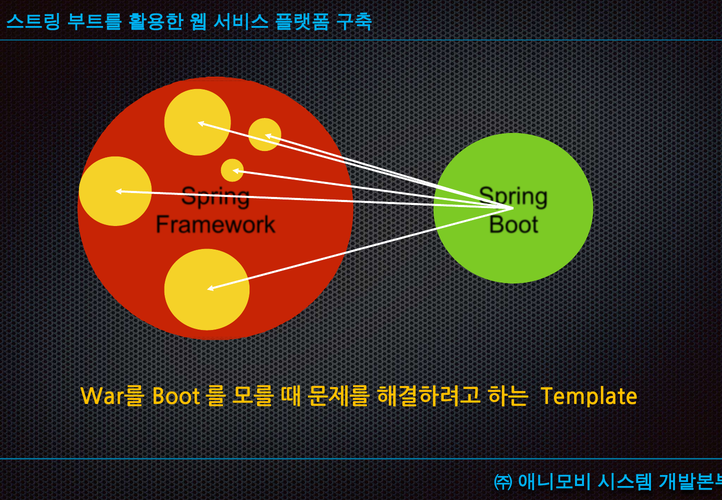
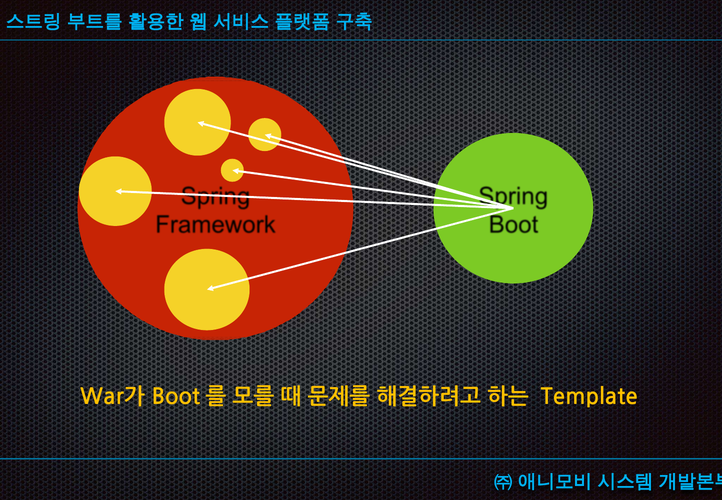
War를: War를 -> War가
